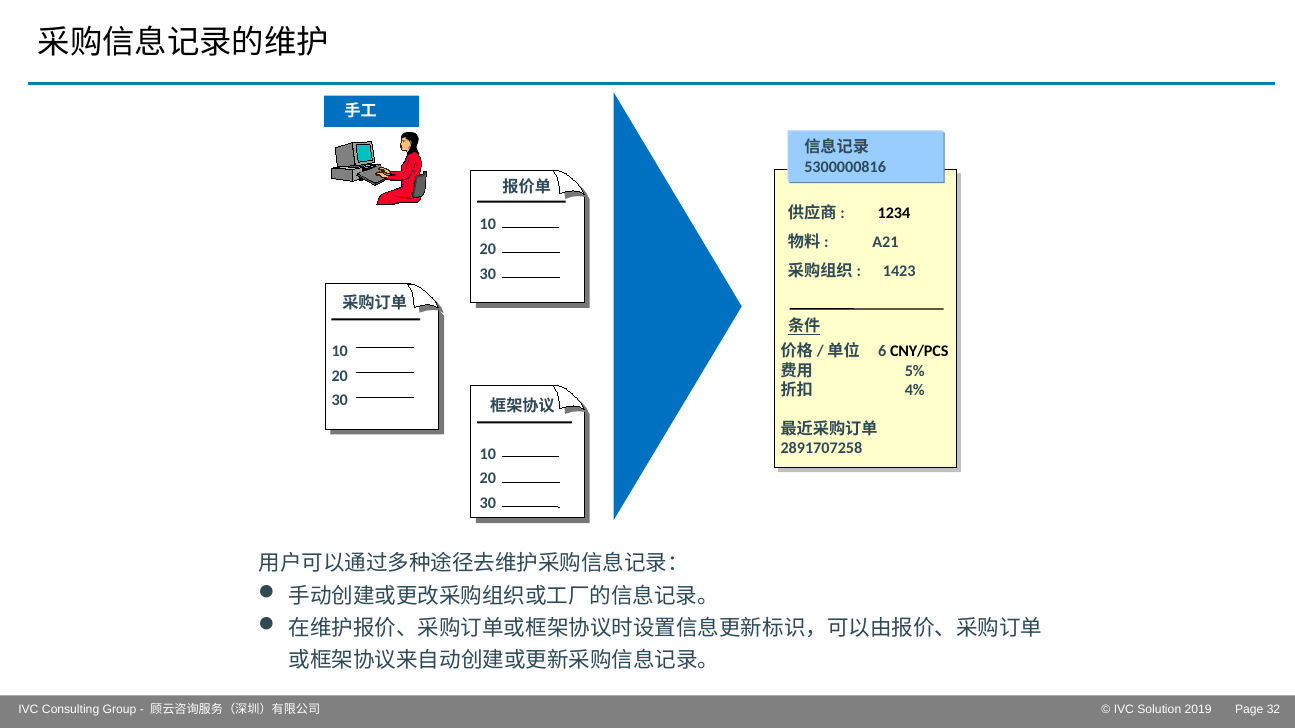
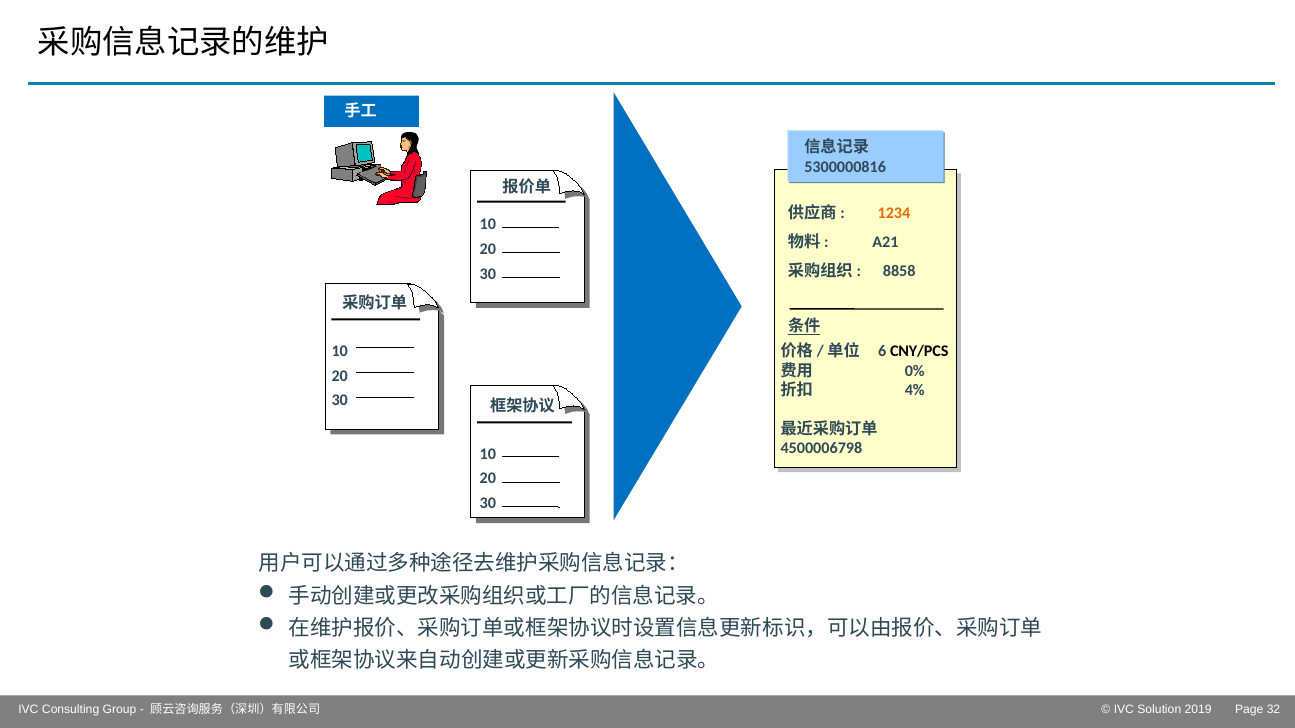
1234 colour: black -> orange
1423: 1423 -> 8858
5%: 5% -> 0%
2891707258: 2891707258 -> 4500006798
